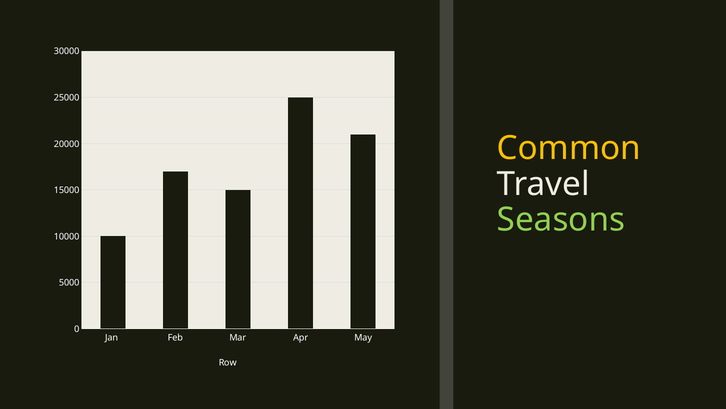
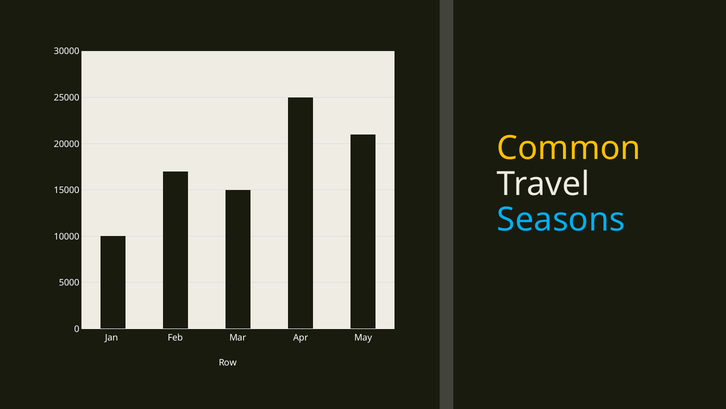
Seasons colour: light green -> light blue
